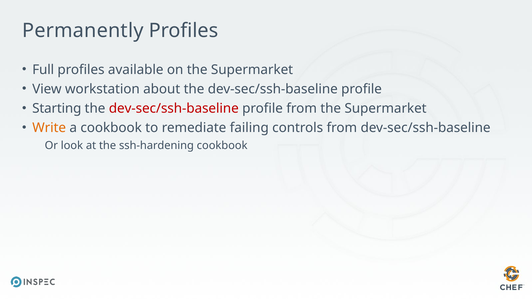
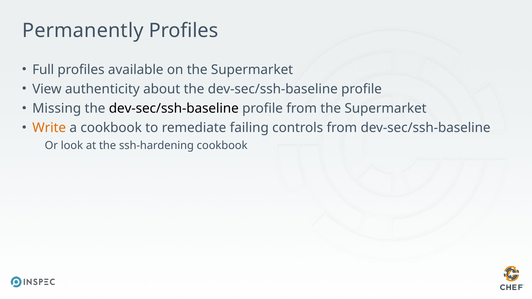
workstation: workstation -> authenticity
Starting: Starting -> Missing
dev-sec/ssh-baseline at (174, 109) colour: red -> black
